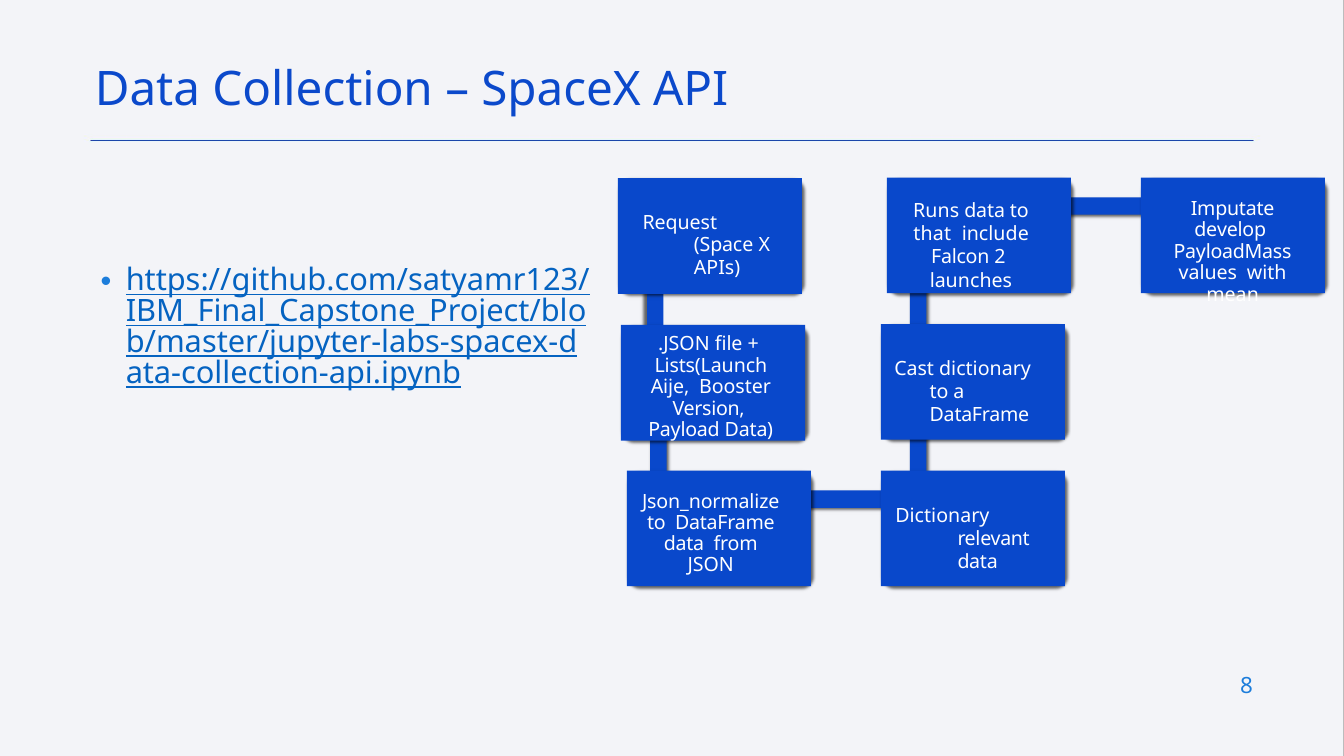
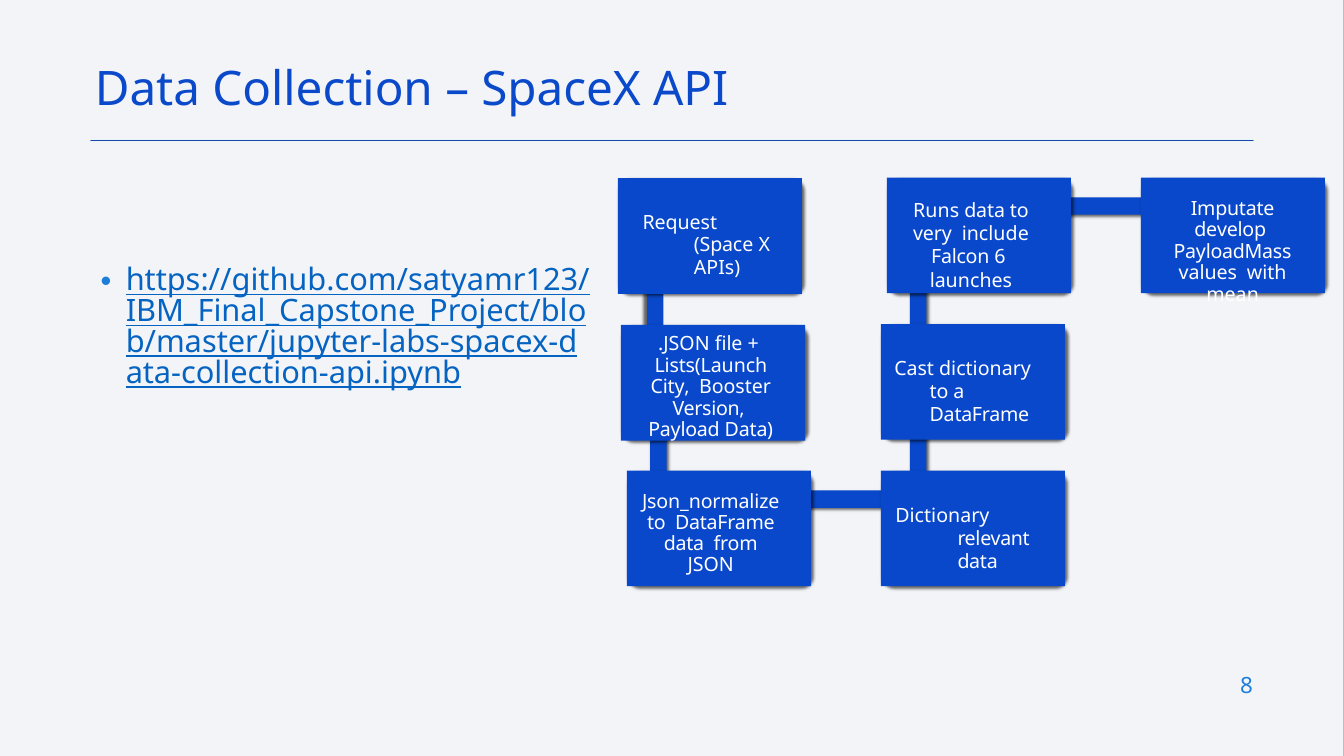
that: that -> very
2: 2 -> 6
Aije: Aije -> City
